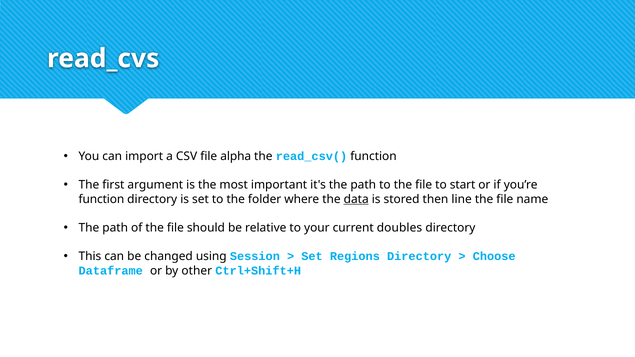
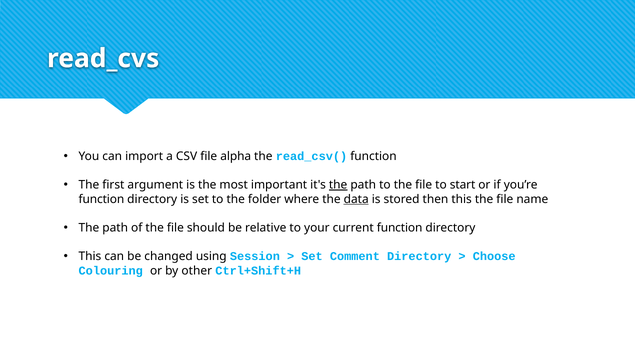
the at (338, 185) underline: none -> present
then line: line -> this
current doubles: doubles -> function
Regions: Regions -> Comment
Dataframe: Dataframe -> Colouring
